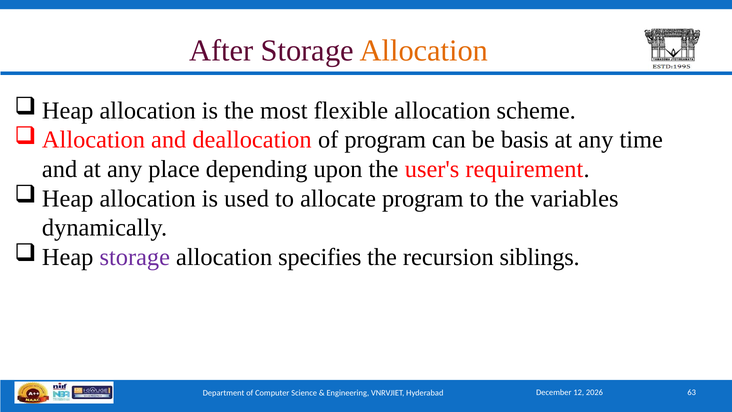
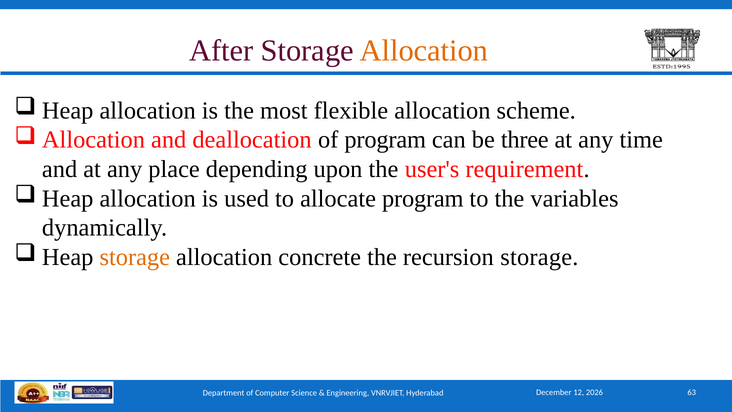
basis: basis -> three
storage at (135, 257) colour: purple -> orange
specifies: specifies -> concrete
recursion siblings: siblings -> storage
